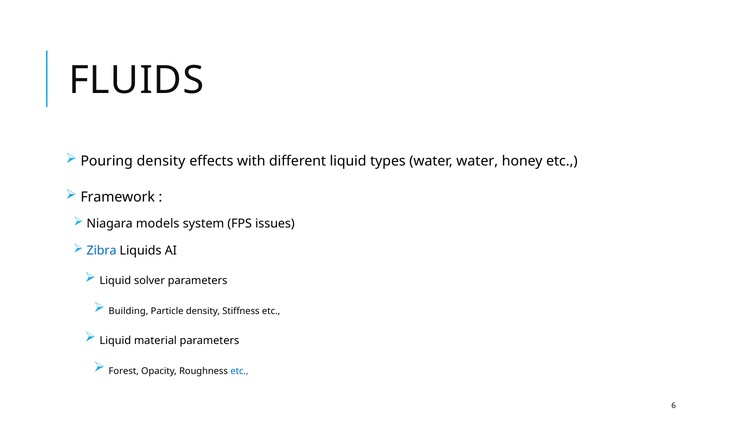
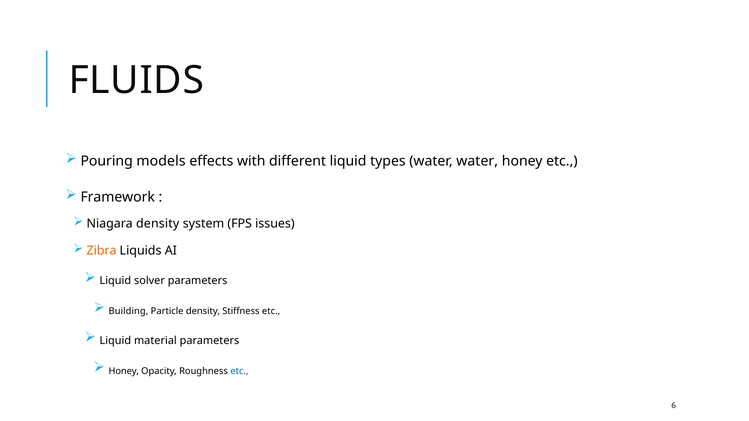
Pouring density: density -> models
Niagara models: models -> density
Zibra colour: blue -> orange
Forest at (124, 371): Forest -> Honey
